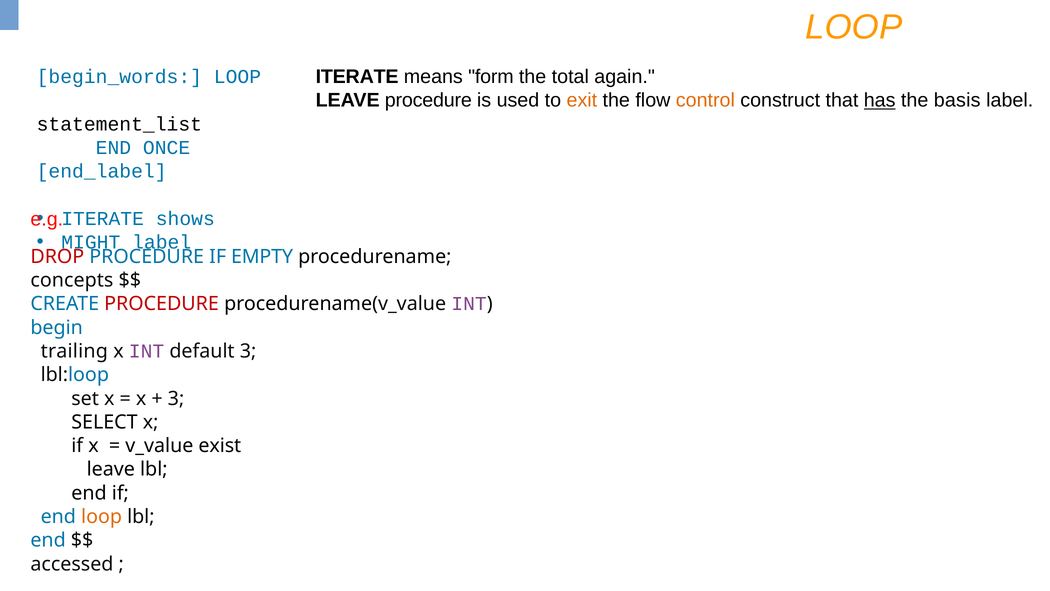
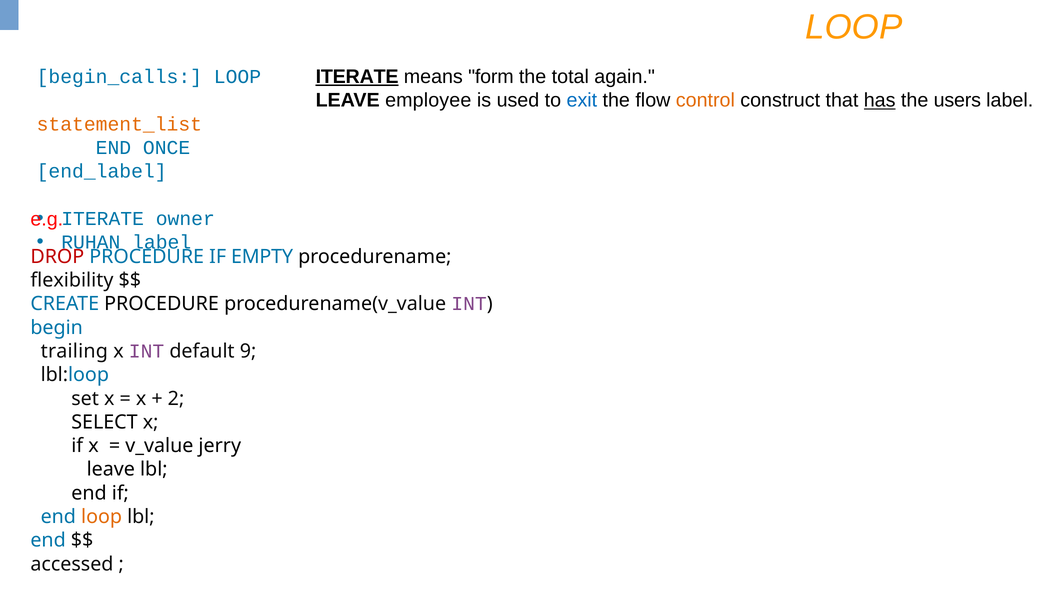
ITERATE at (357, 77) underline: none -> present
begin_words: begin_words -> begin_calls
LEAVE procedure: procedure -> employee
exit colour: orange -> blue
basis: basis -> users
statement_list colour: black -> orange
shows: shows -> owner
MIGHT: MIGHT -> RUHAN
concepts: concepts -> flexibility
PROCEDURE at (162, 304) colour: red -> black
default 3: 3 -> 9
3 at (176, 398): 3 -> 2
exist: exist -> jerry
